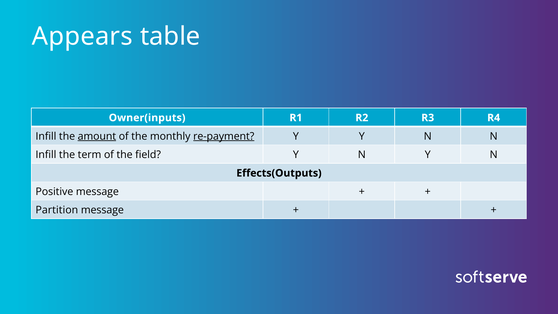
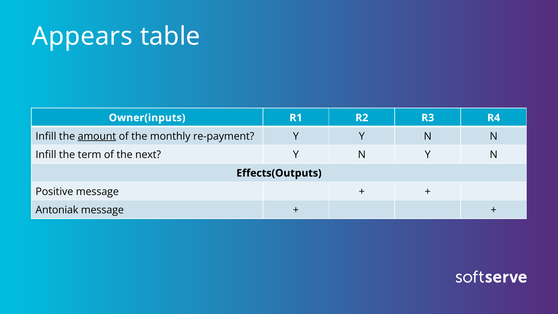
re-payment underline: present -> none
field: field -> next
Partition: Partition -> Antoniak
